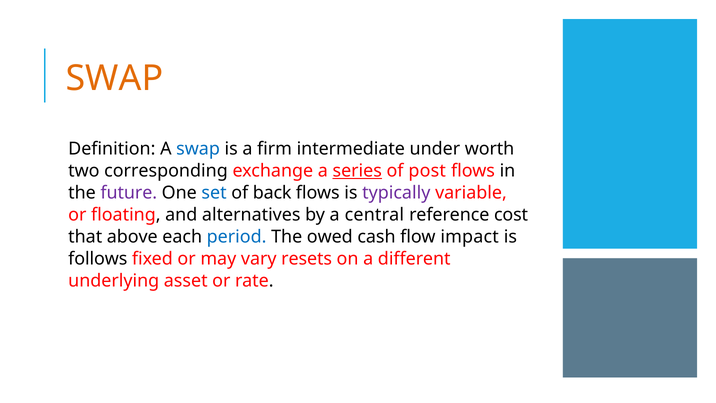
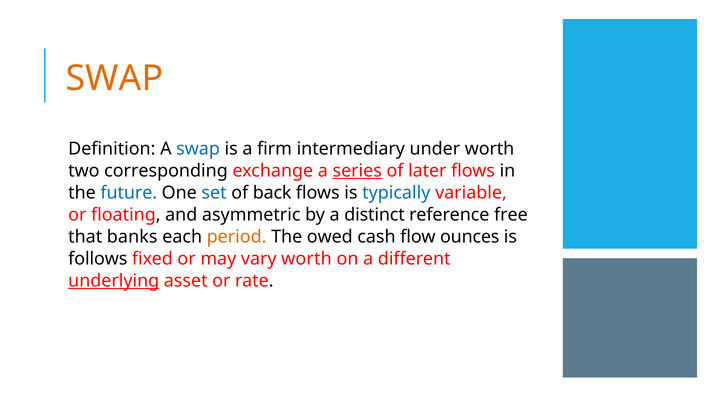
intermediate: intermediate -> intermediary
post: post -> later
future colour: purple -> blue
typically colour: purple -> blue
alternatives: alternatives -> asymmetric
central: central -> distinct
cost: cost -> free
above: above -> banks
period colour: blue -> orange
impact: impact -> ounces
vary resets: resets -> worth
underlying underline: none -> present
